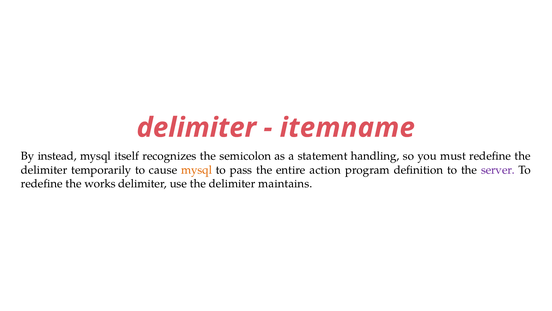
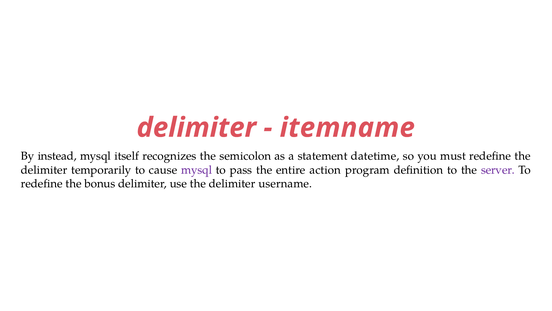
handling: handling -> datetime
mysql at (197, 170) colour: orange -> purple
works: works -> bonus
maintains: maintains -> username
